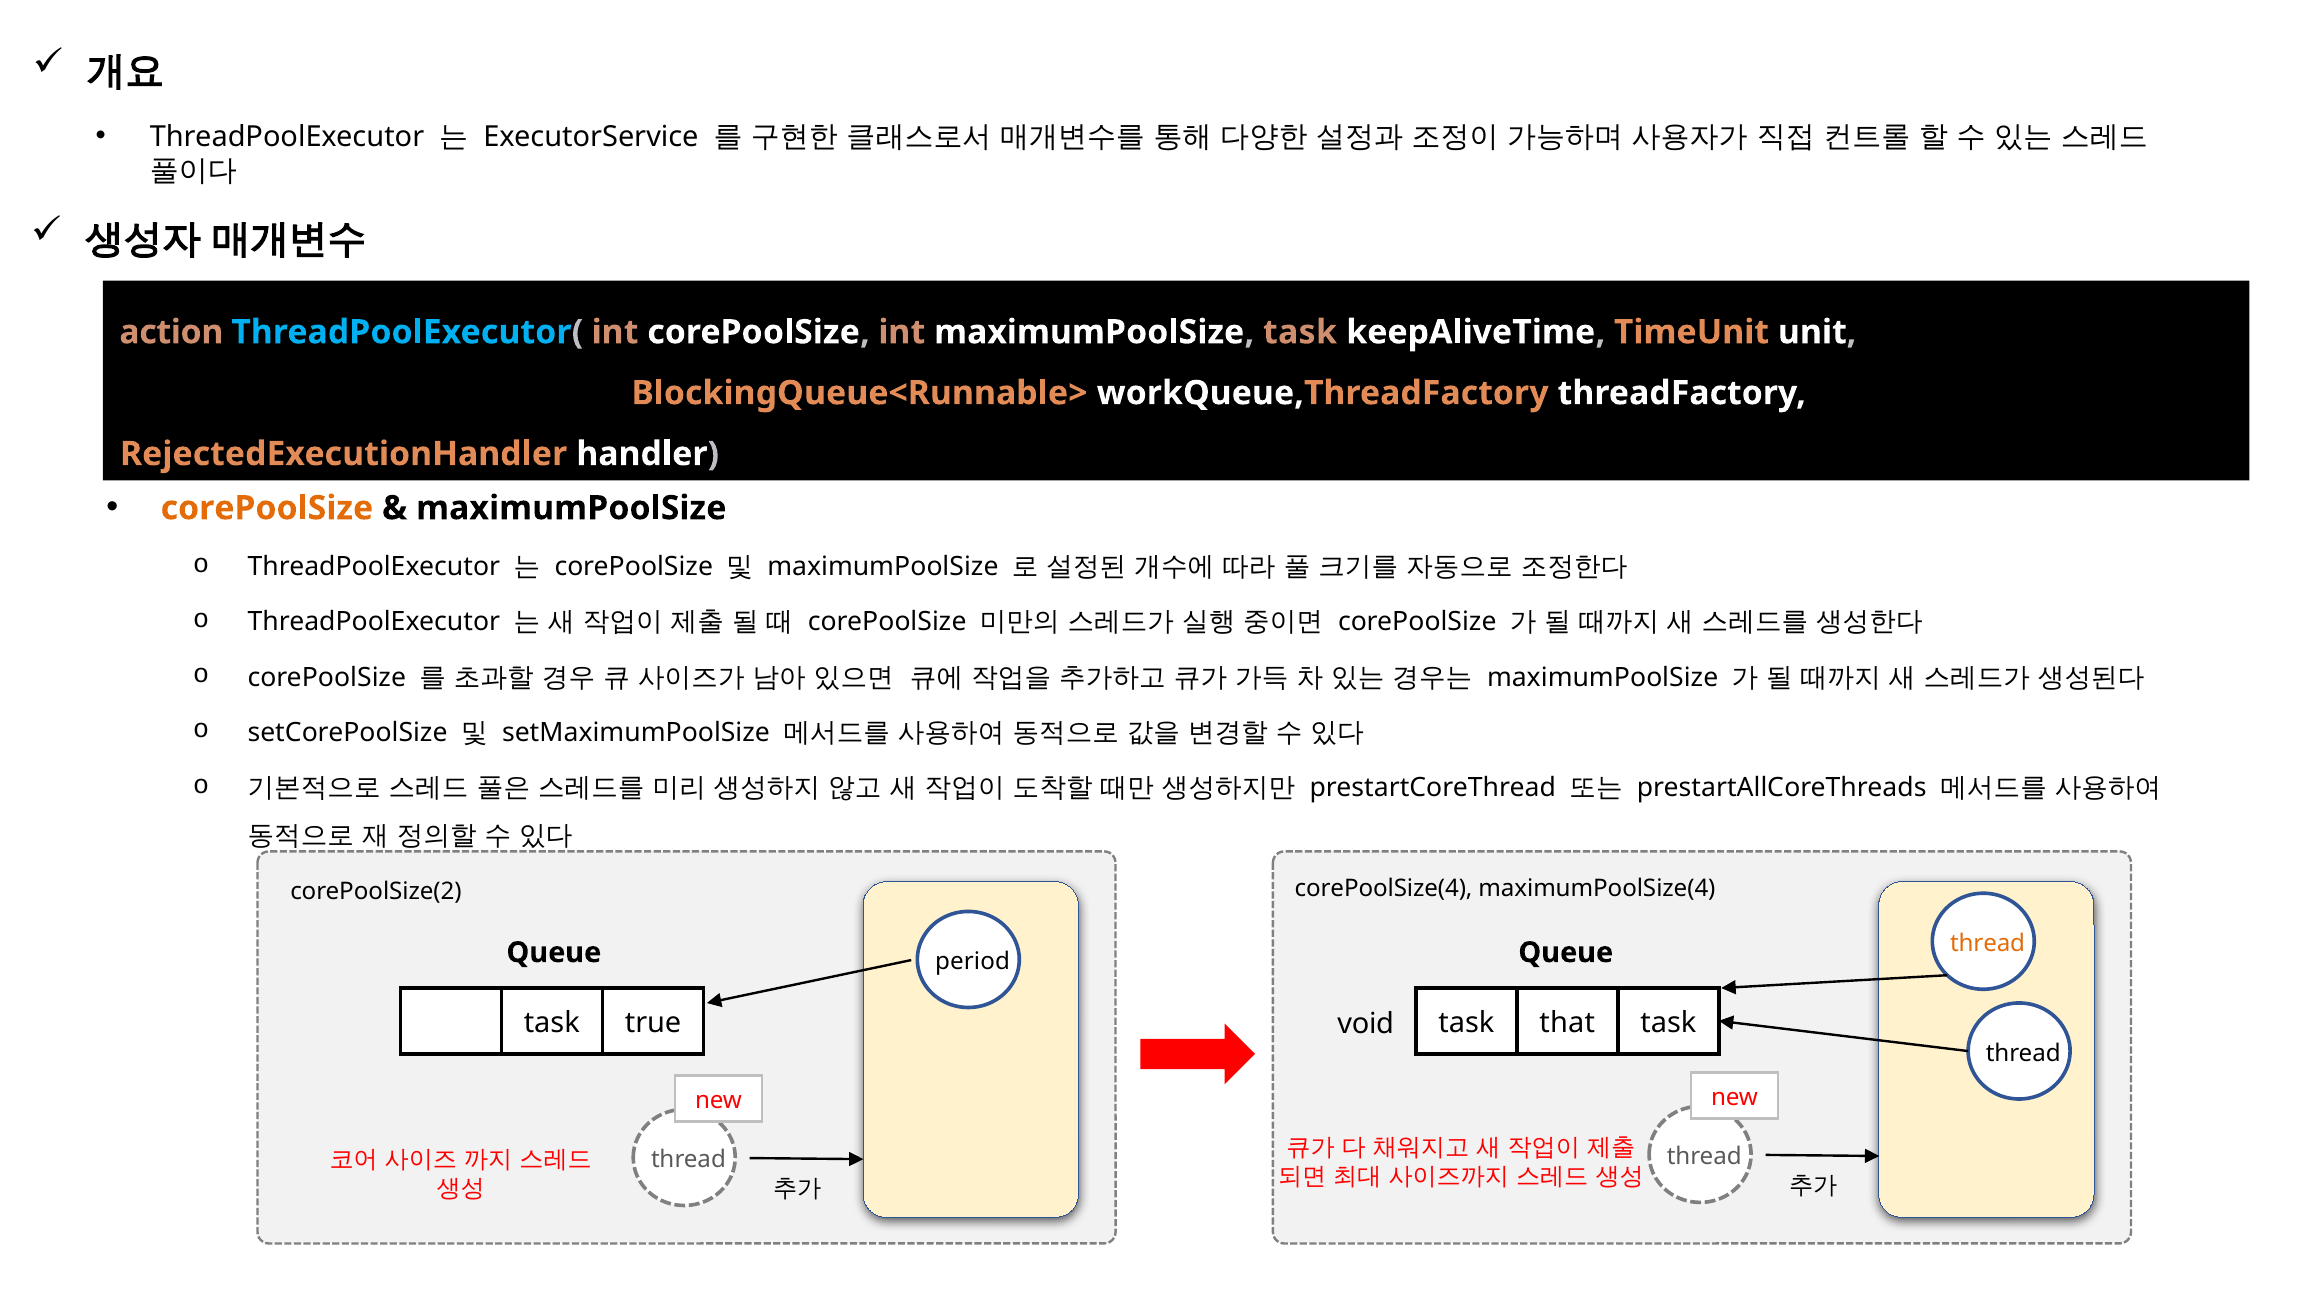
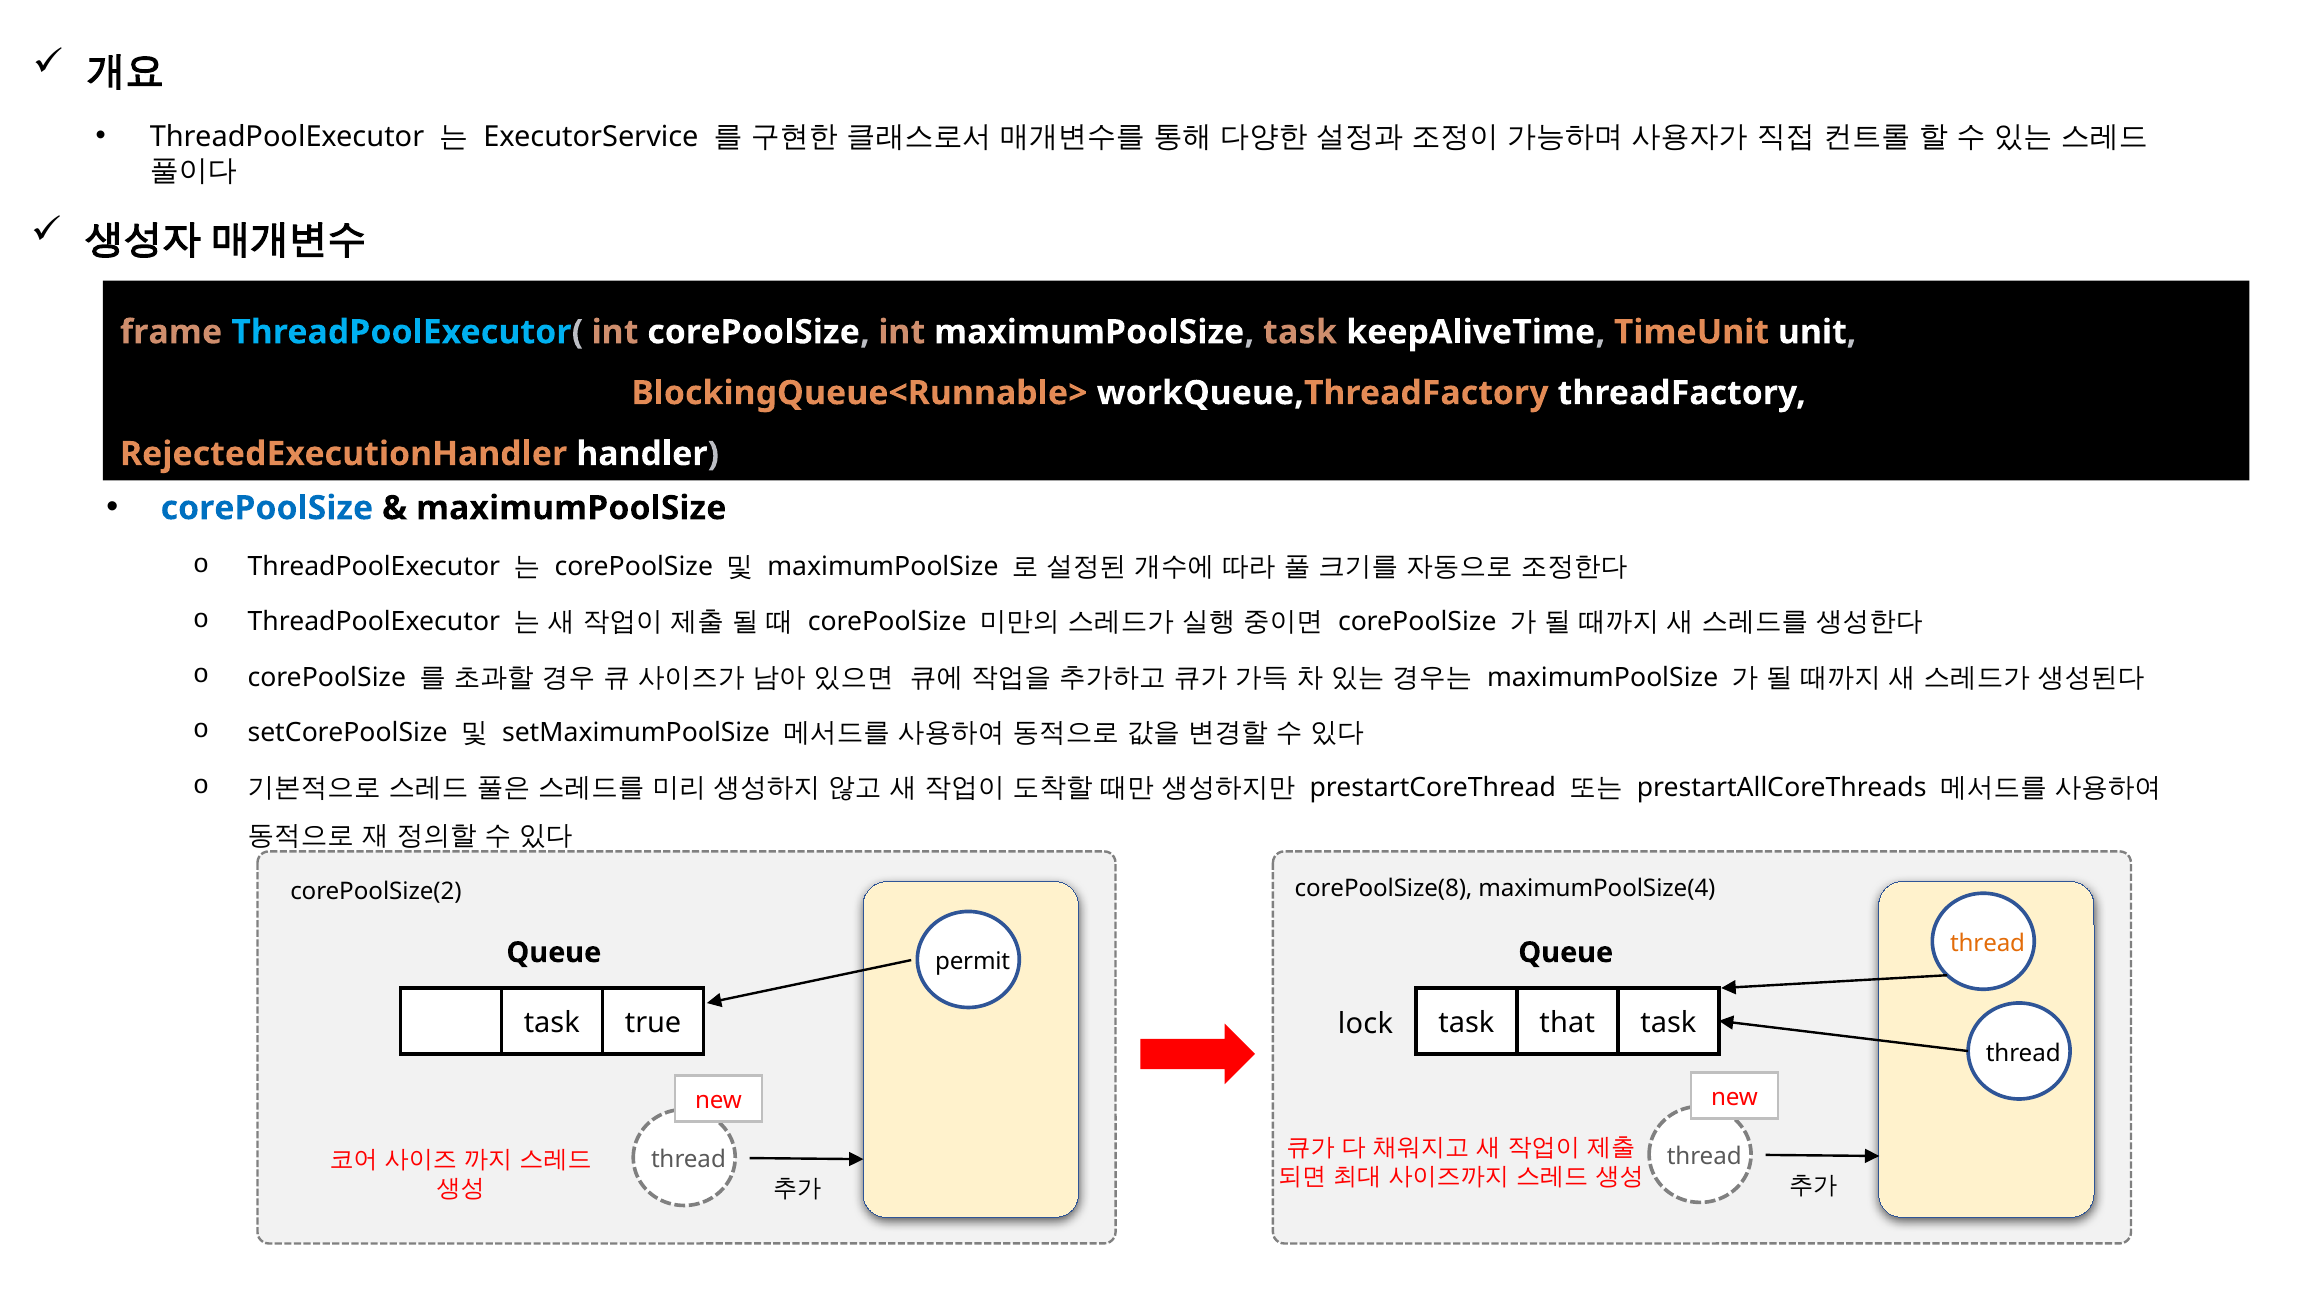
action: action -> frame
corePoolSize at (267, 508) colour: orange -> blue
corePoolSize(4: corePoolSize(4 -> corePoolSize(8
period: period -> permit
void: void -> lock
